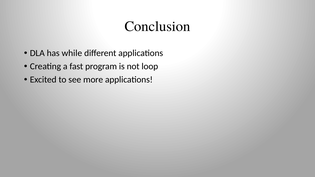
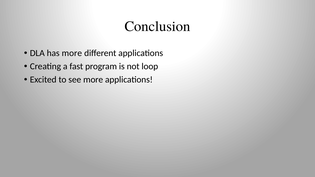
has while: while -> more
